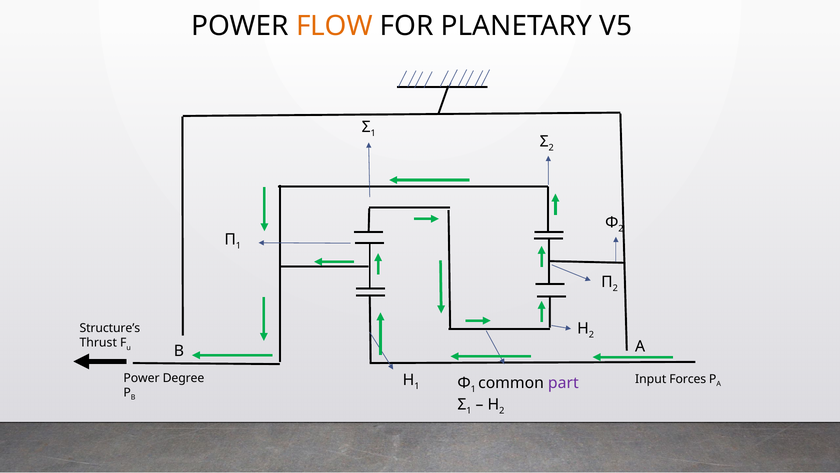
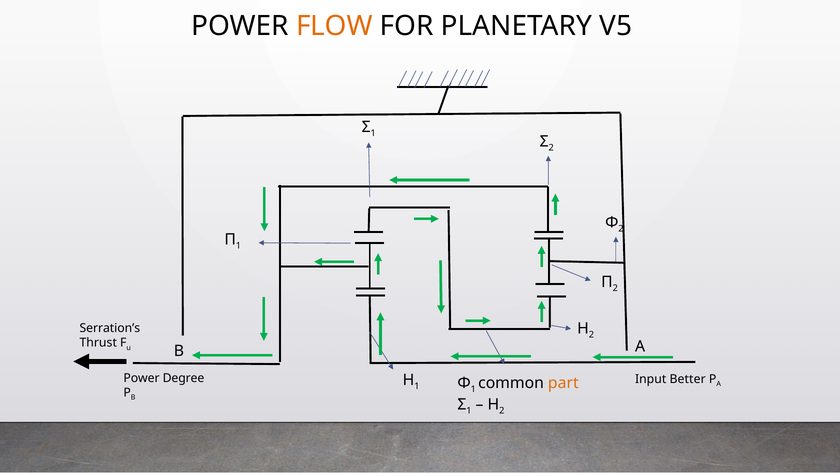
Structure’s: Structure’s -> Serration’s
Forces: Forces -> Better
part colour: purple -> orange
